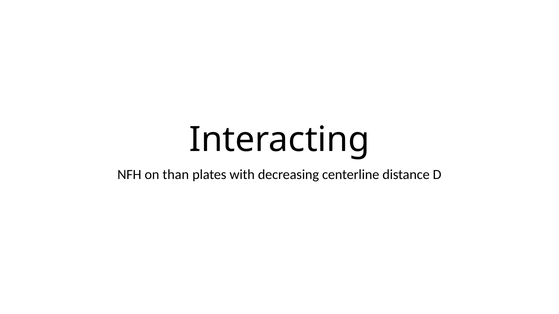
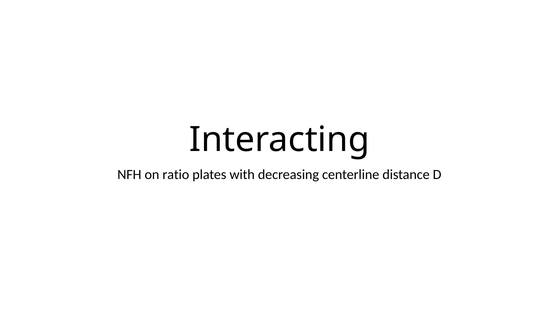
than: than -> ratio
